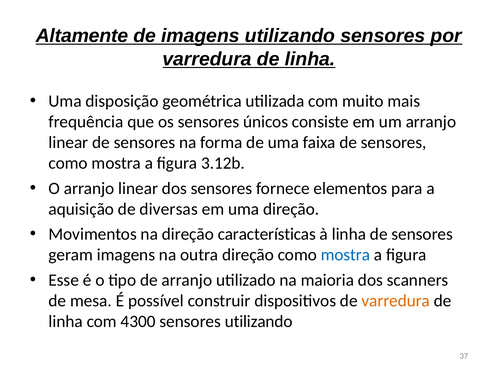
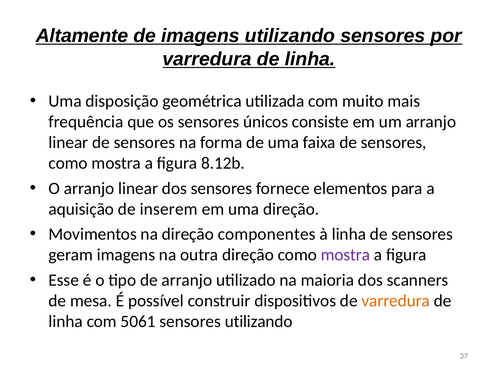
3.12b: 3.12b -> 8.12b
diversas: diversas -> inserem
características: características -> componentes
mostra at (345, 255) colour: blue -> purple
4300: 4300 -> 5061
